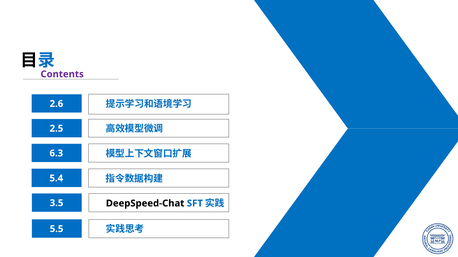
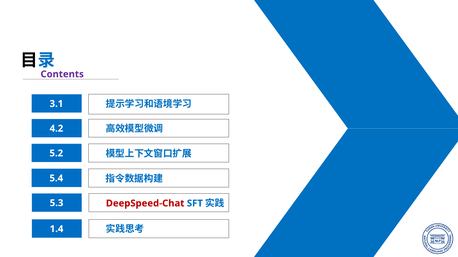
2.6: 2.6 -> 3.1
2.5: 2.5 -> 4.2
6.3: 6.3 -> 5.2
3.5: 3.5 -> 5.3
DeepSpeed-Chat colour: black -> red
5.5: 5.5 -> 1.4
